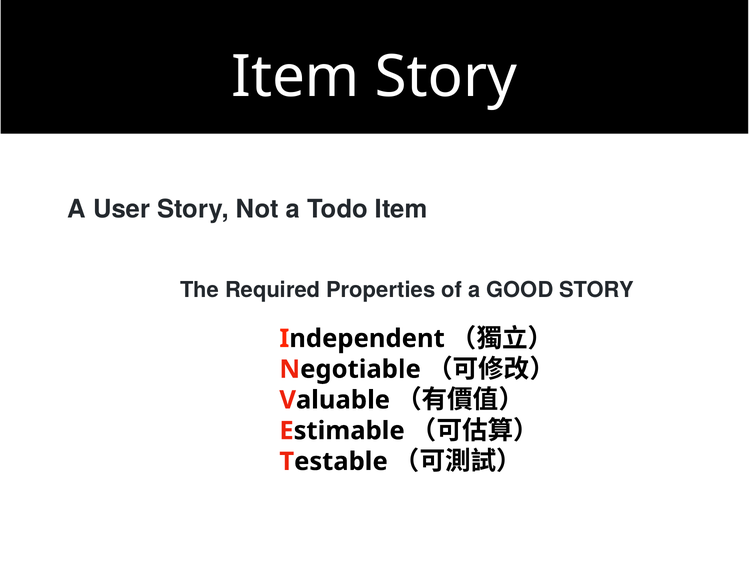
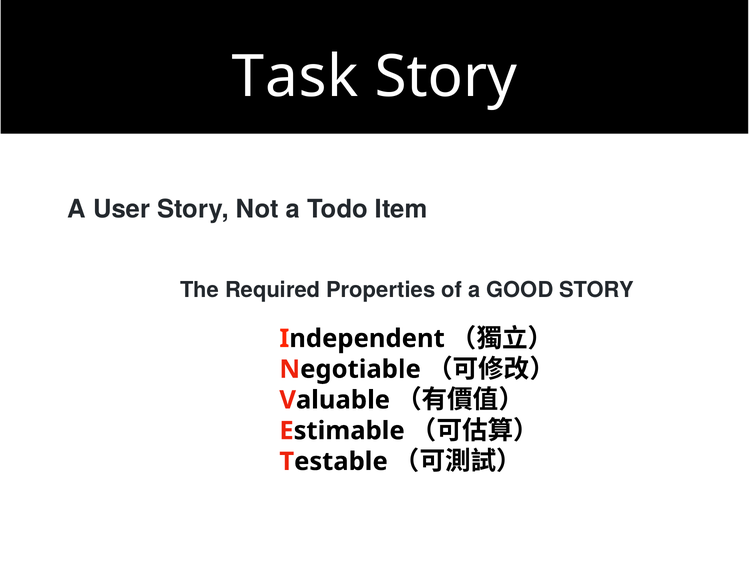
Item at (296, 77): Item -> Task
